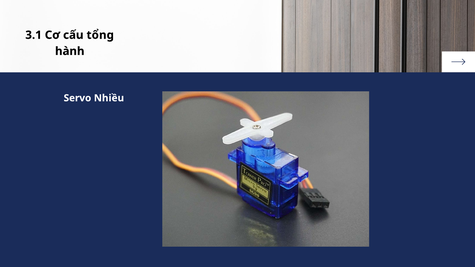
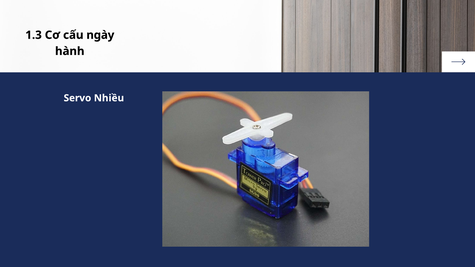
3.1: 3.1 -> 1.3
tổng: tổng -> ngày
